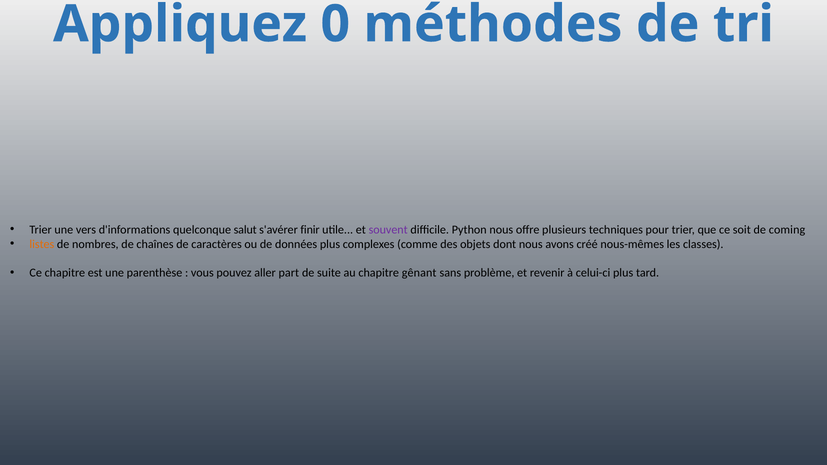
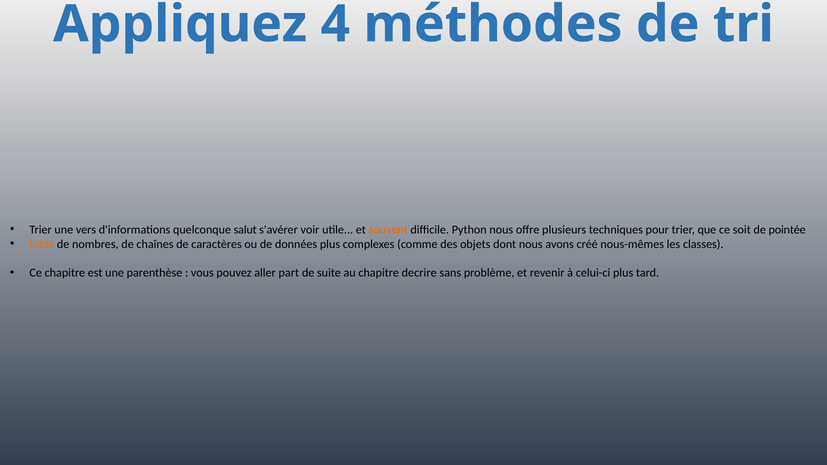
0: 0 -> 4
finir: finir -> voir
souvent colour: purple -> orange
coming: coming -> pointée
gênant: gênant -> decrire
